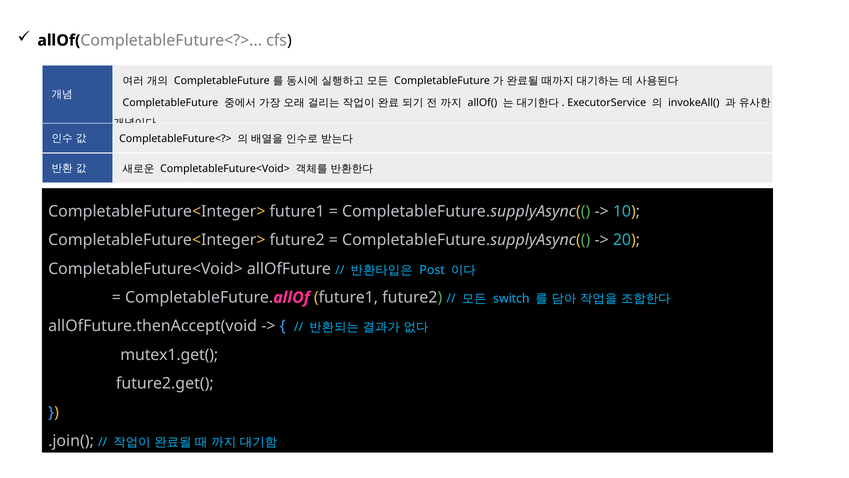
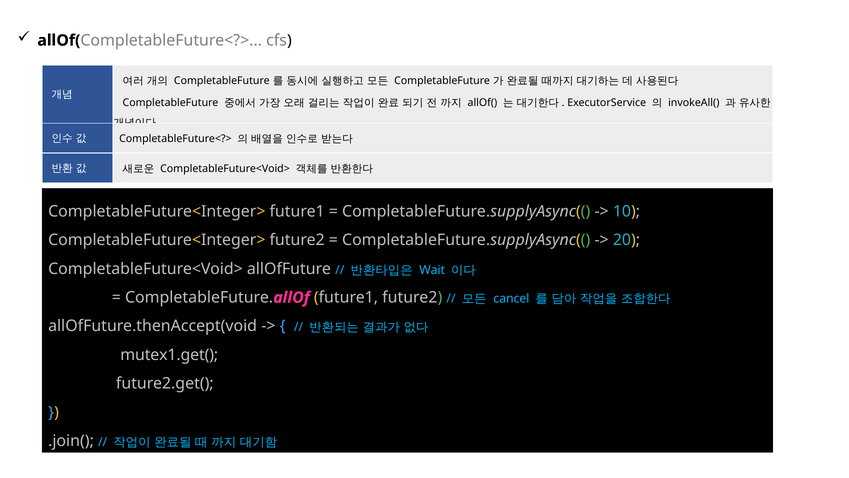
Post: Post -> Wait
switch: switch -> cancel
